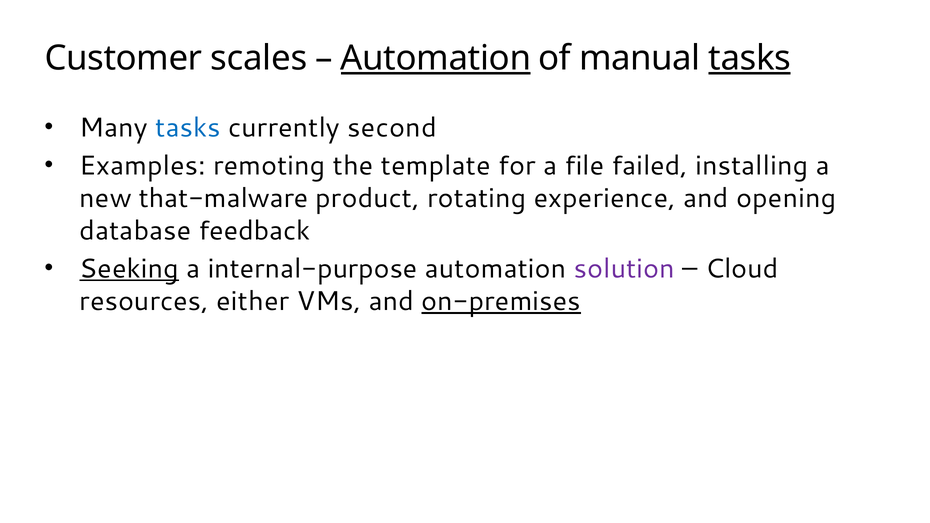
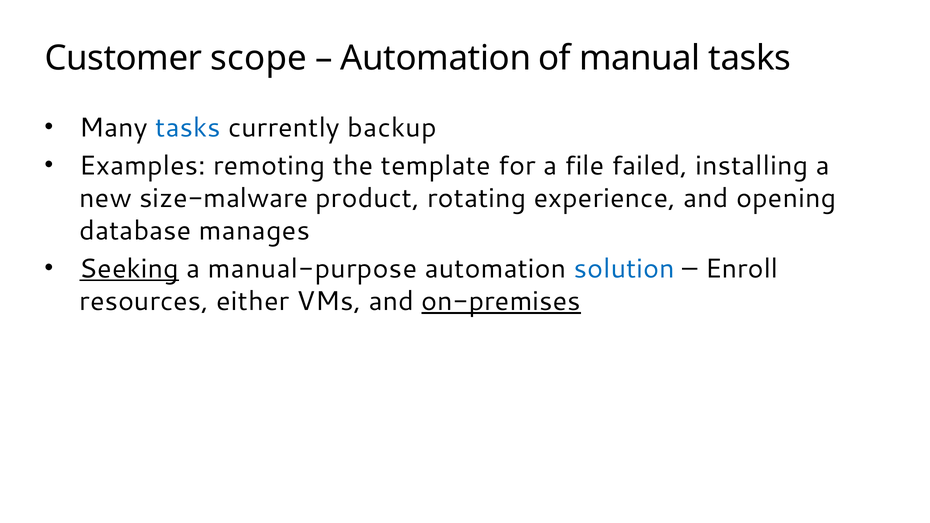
scales: scales -> scope
Automation at (436, 58) underline: present -> none
tasks at (750, 58) underline: present -> none
second: second -> backup
that-malware: that-malware -> size-malware
feedback: feedback -> manages
internal-purpose: internal-purpose -> manual-purpose
solution colour: purple -> blue
Cloud: Cloud -> Enroll
